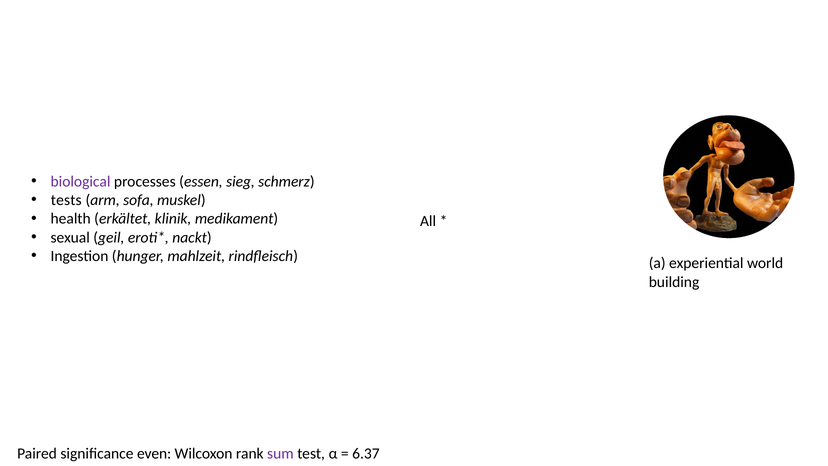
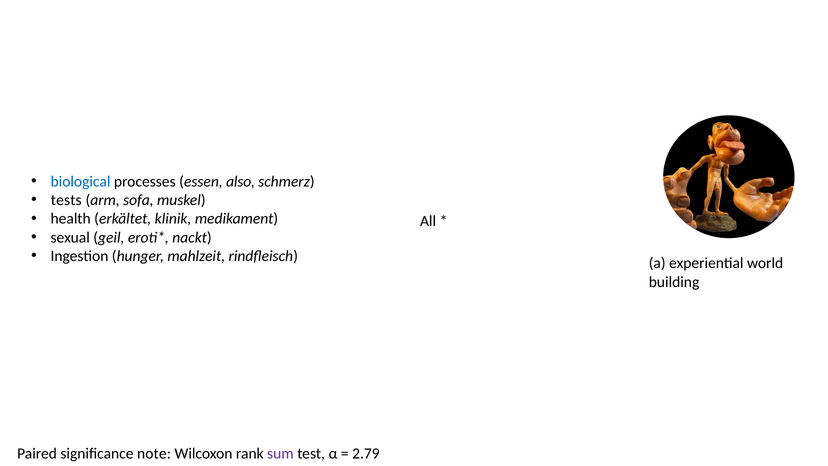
biological colour: purple -> blue
sieg: sieg -> also
even: even -> note
6.37: 6.37 -> 2.79
